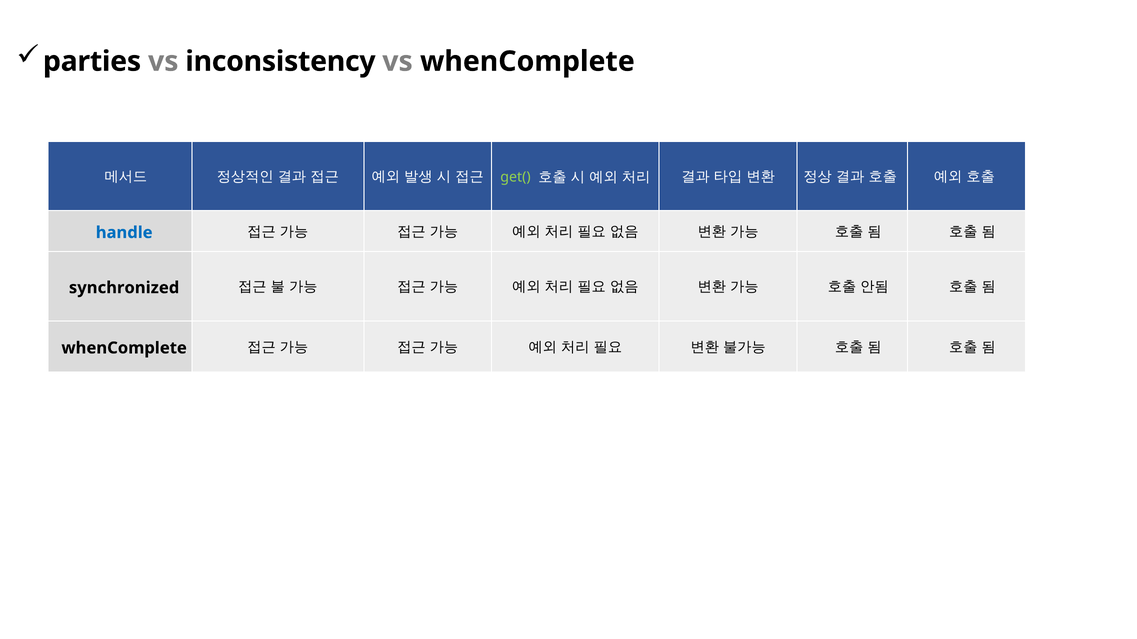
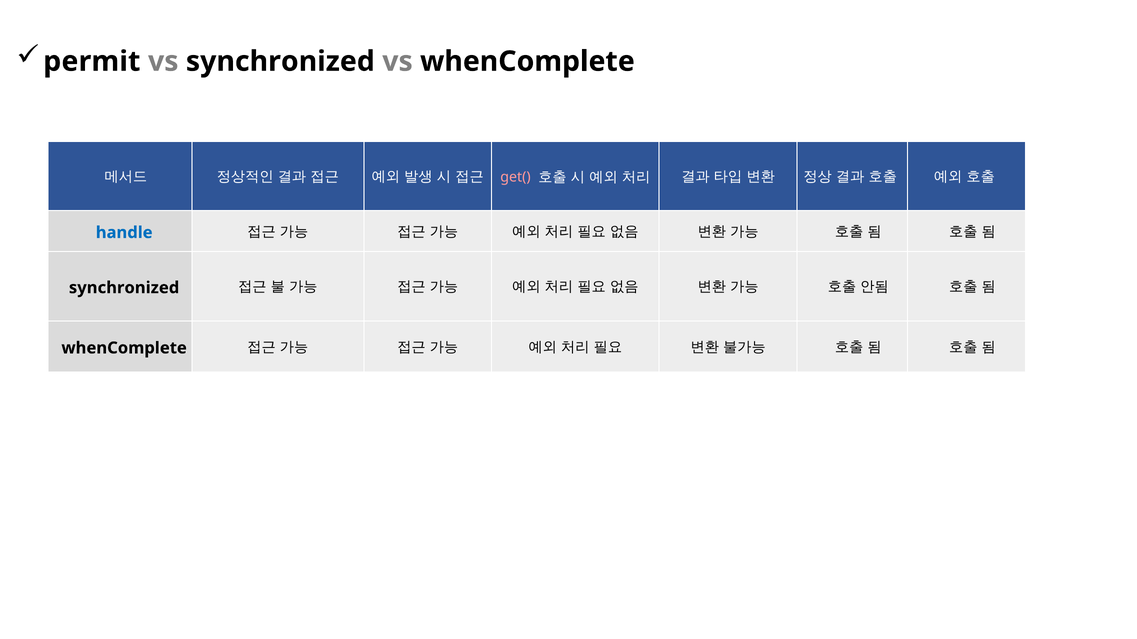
parties: parties -> permit
vs inconsistency: inconsistency -> synchronized
get( colour: light green -> pink
